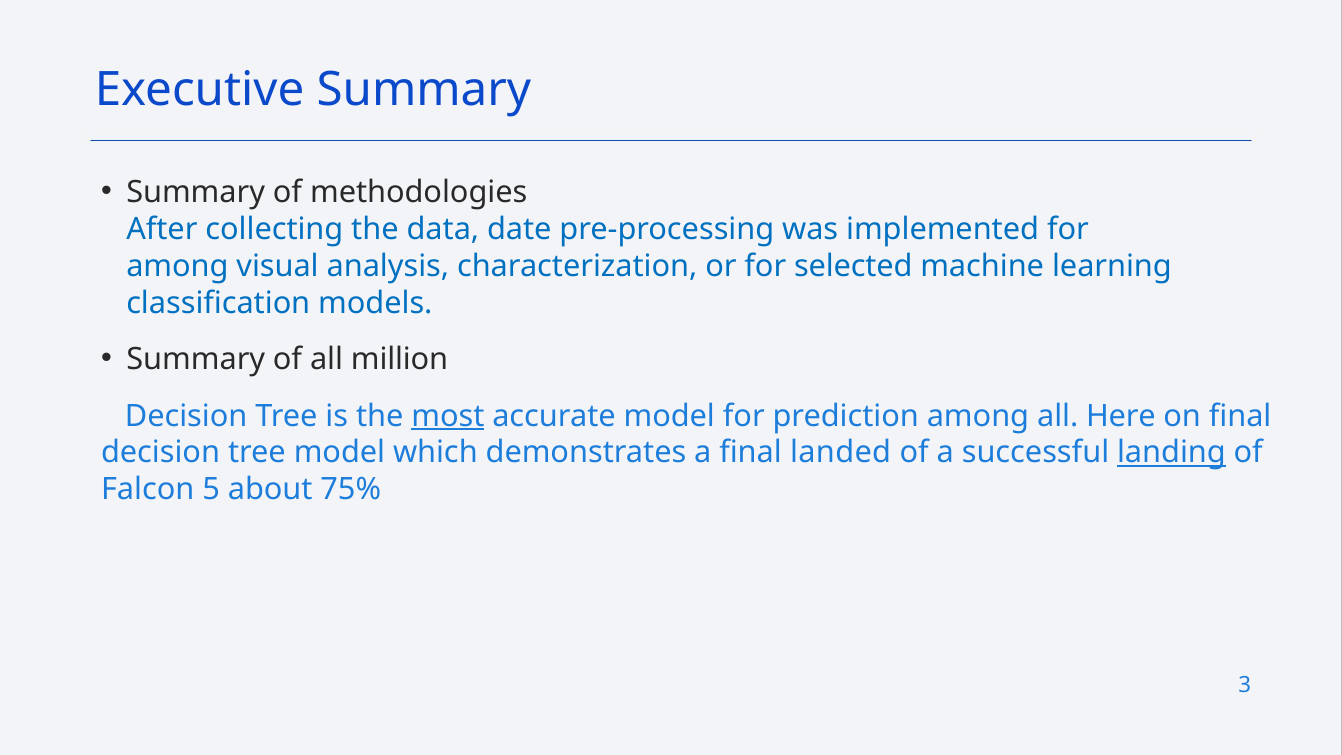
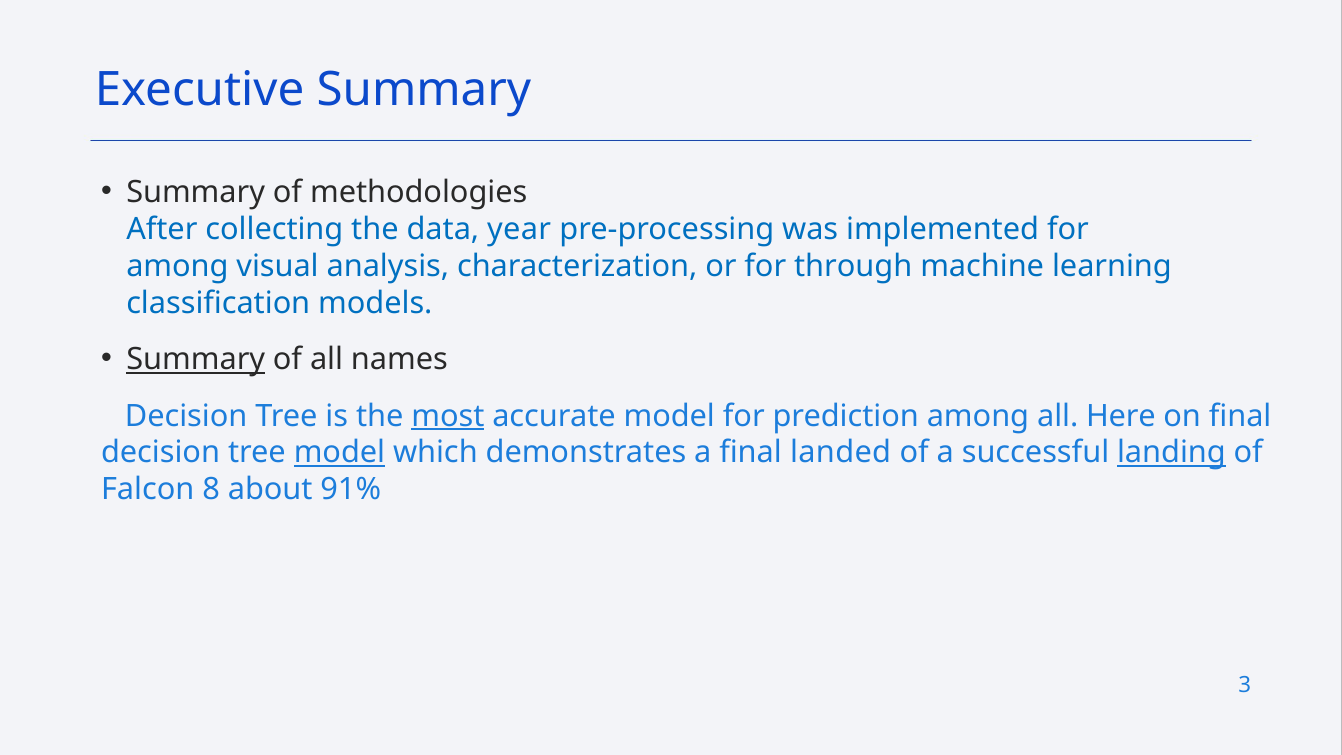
date: date -> year
selected: selected -> through
Summary at (196, 359) underline: none -> present
million: million -> names
model at (339, 453) underline: none -> present
5: 5 -> 8
75%: 75% -> 91%
